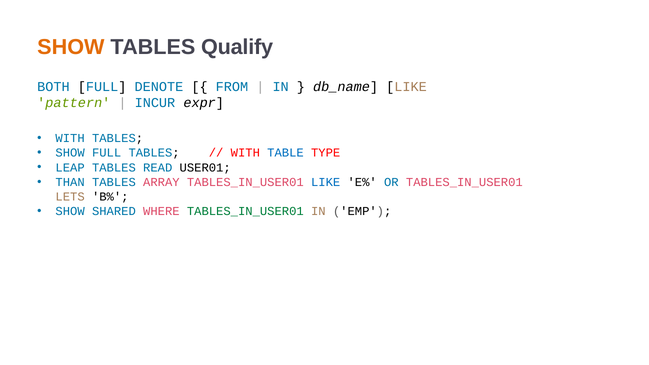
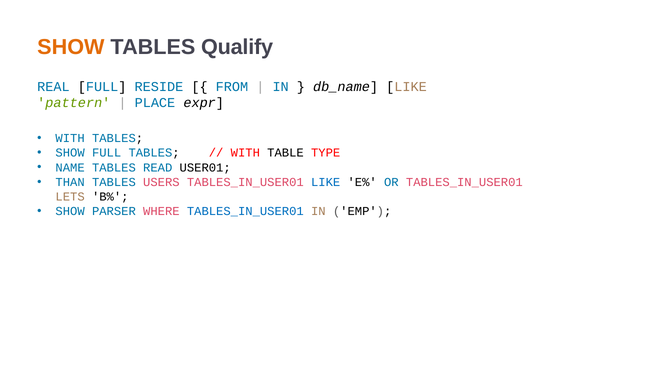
BOTH: BOTH -> REAL
DENOTE: DENOTE -> RESIDE
INCUR: INCUR -> PLACE
TABLE colour: blue -> black
LEAP: LEAP -> NAME
ARRAY: ARRAY -> USERS
SHARED: SHARED -> PARSER
TABLES_IN_USER01 at (245, 211) colour: green -> blue
